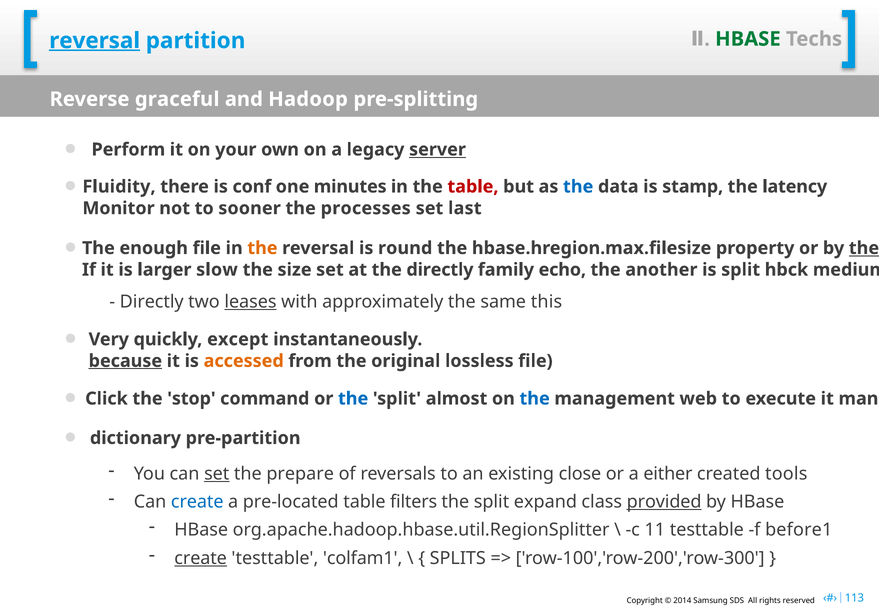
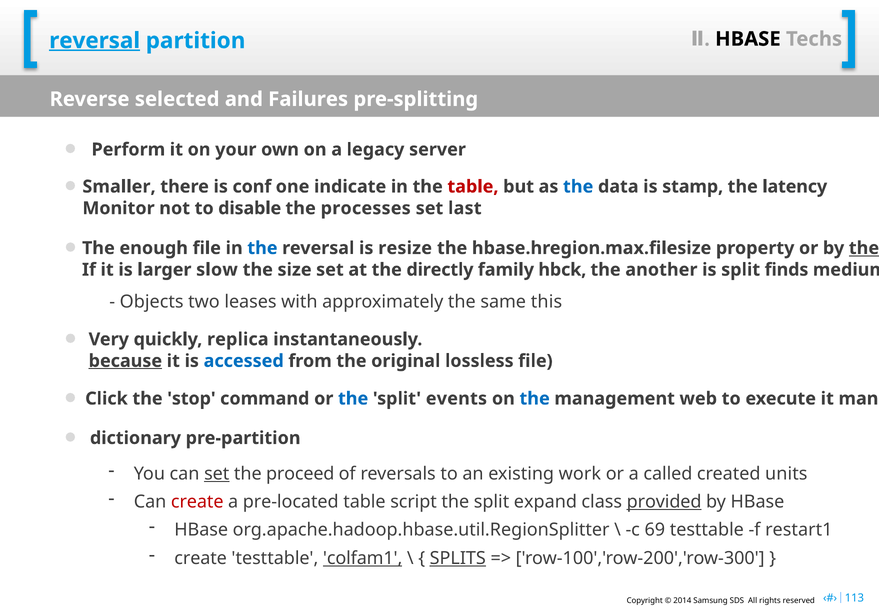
HBASE at (748, 39) colour: green -> black
graceful: graceful -> selected
Hadoop: Hadoop -> Failures
server underline: present -> none
Fluidity: Fluidity -> Smaller
minutes: minutes -> indicate
sooner: sooner -> disable
the at (262, 248) colour: orange -> blue
round: round -> resize
echo: echo -> hbck
hbck: hbck -> finds
Directly at (152, 302): Directly -> Objects
leases underline: present -> none
except: except -> replica
accessed colour: orange -> blue
almost: almost -> events
prepare: prepare -> proceed
close: close -> work
either: either -> called
tools: tools -> units
create at (197, 501) colour: blue -> red
filters: filters -> script
11: 11 -> 69
before1: before1 -> restart1
create at (201, 558) underline: present -> none
colfam1 underline: none -> present
SPLITS underline: none -> present
